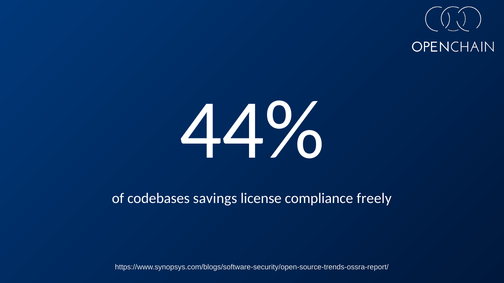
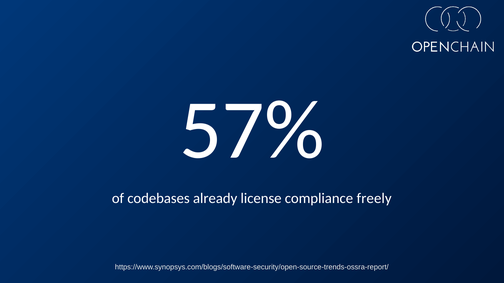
44%: 44% -> 57%
savings: savings -> already
